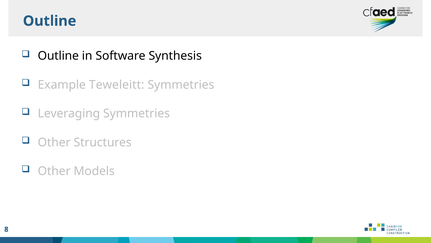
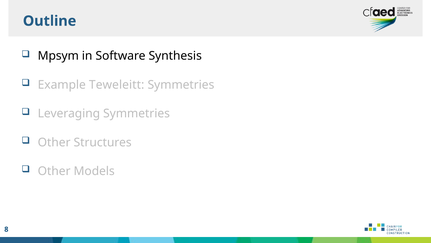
Outline at (58, 56): Outline -> Mpsym
